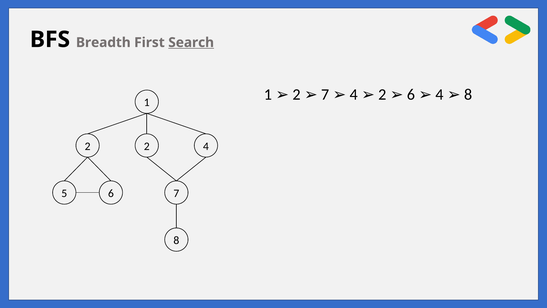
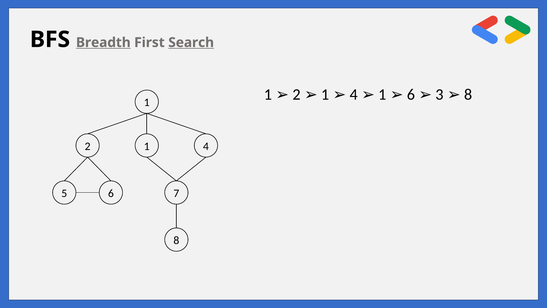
Breadth underline: none -> present
7 at (325, 95): 7 -> 1
4 2: 2 -> 1
6 4: 4 -> 3
2 at (147, 146): 2 -> 1
